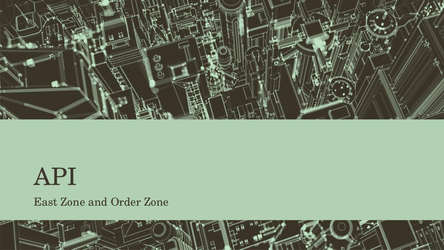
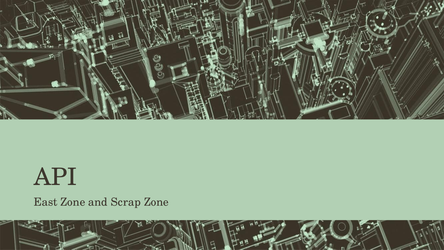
Order: Order -> Scrap
